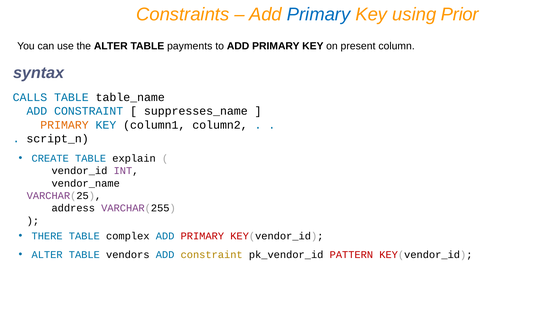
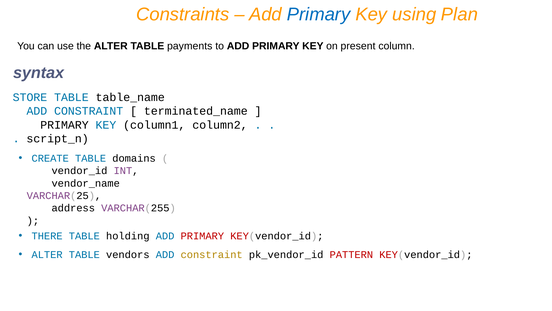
Prior: Prior -> Plan
CALLS: CALLS -> STORE
suppresses_name: suppresses_name -> terminated_name
PRIMARY at (64, 125) colour: orange -> black
explain: explain -> domains
complex: complex -> holding
